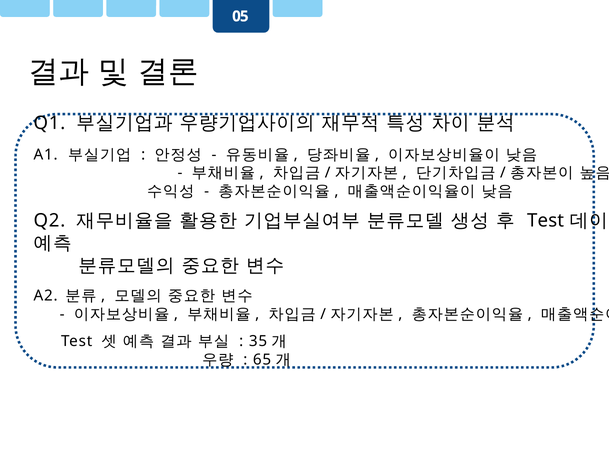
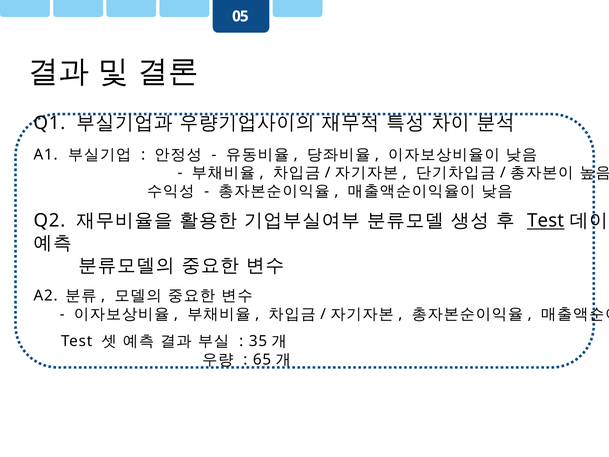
Test at (546, 221) underline: none -> present
